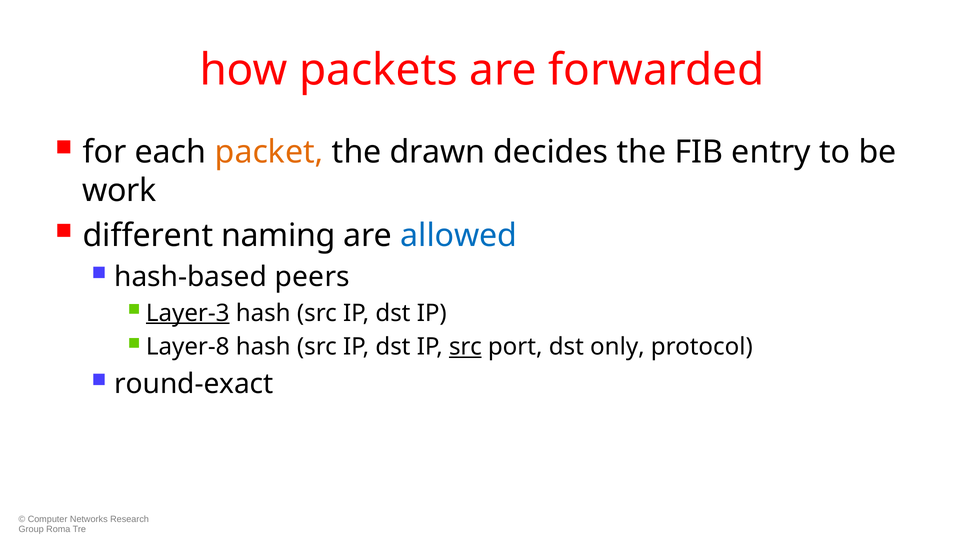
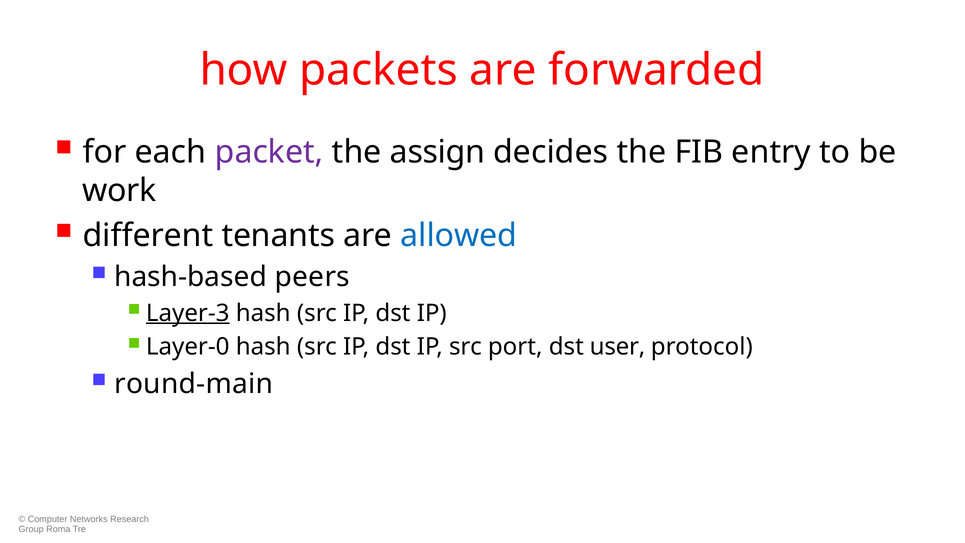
packet colour: orange -> purple
drawn: drawn -> assign
naming: naming -> tenants
Layer-8: Layer-8 -> Layer-0
src at (465, 347) underline: present -> none
only: only -> user
round-exact: round-exact -> round-main
